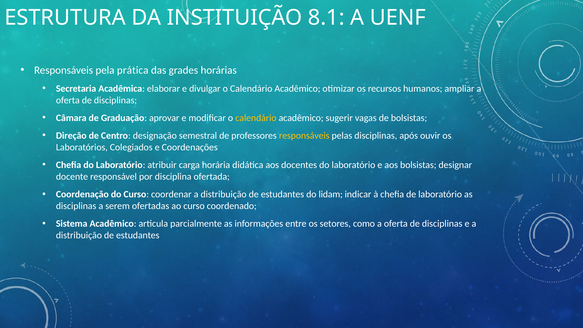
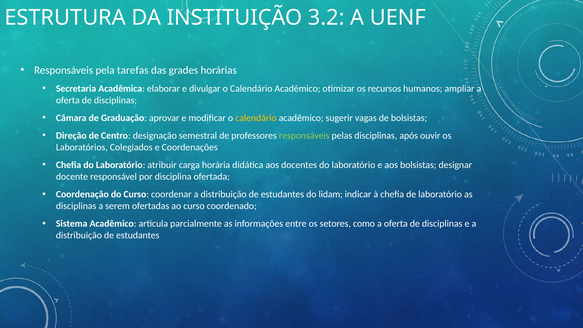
8.1: 8.1 -> 3.2
prática: prática -> tarefas
responsáveis at (304, 136) colour: yellow -> light green
